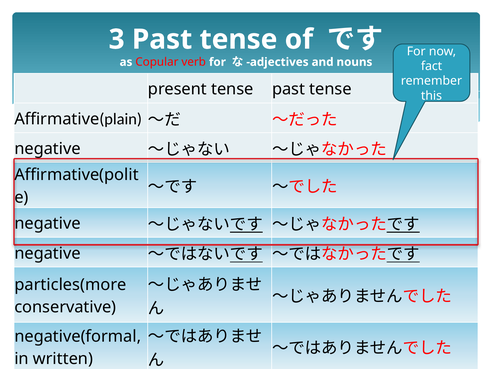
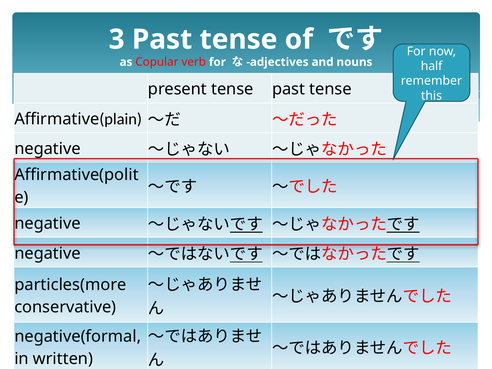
fact: fact -> half
